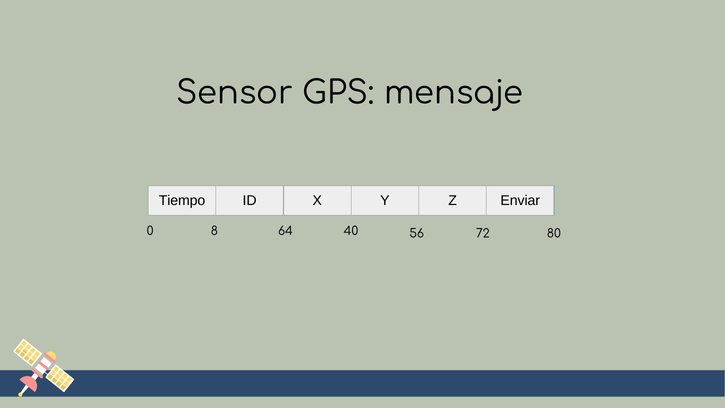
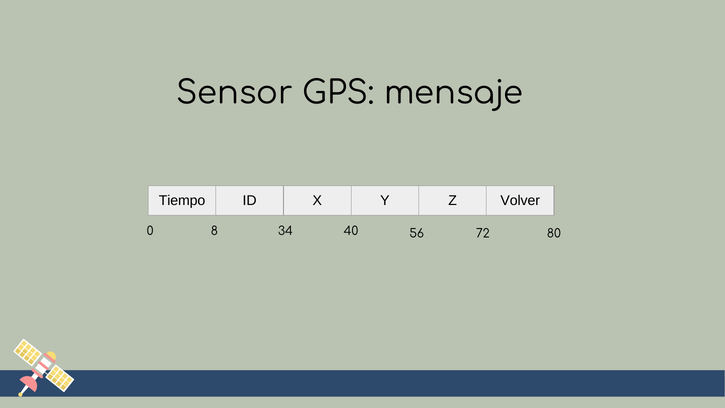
Enviar: Enviar -> Volver
64: 64 -> 34
